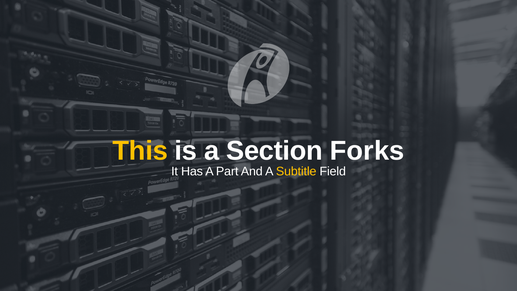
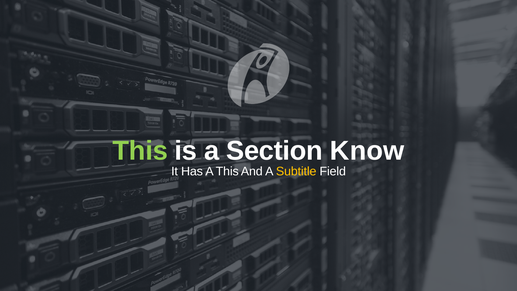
This at (140, 151) colour: yellow -> light green
Forks: Forks -> Know
A Part: Part -> This
